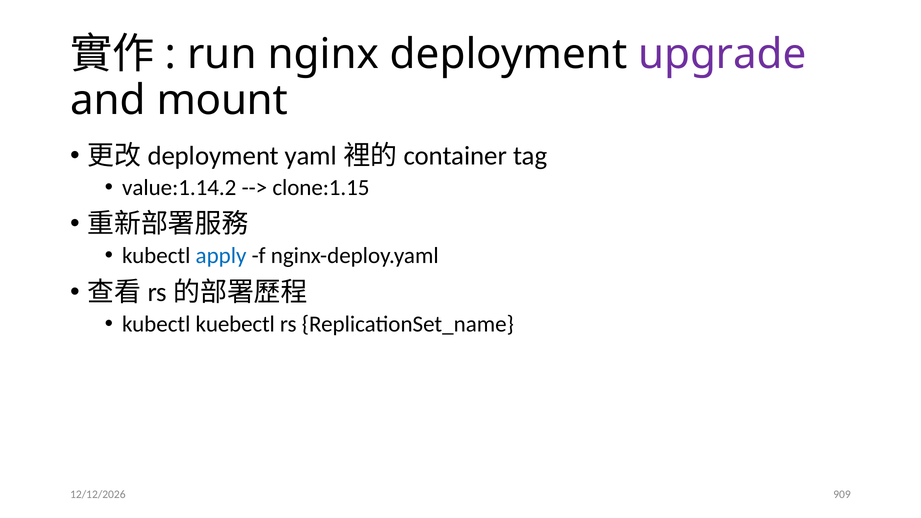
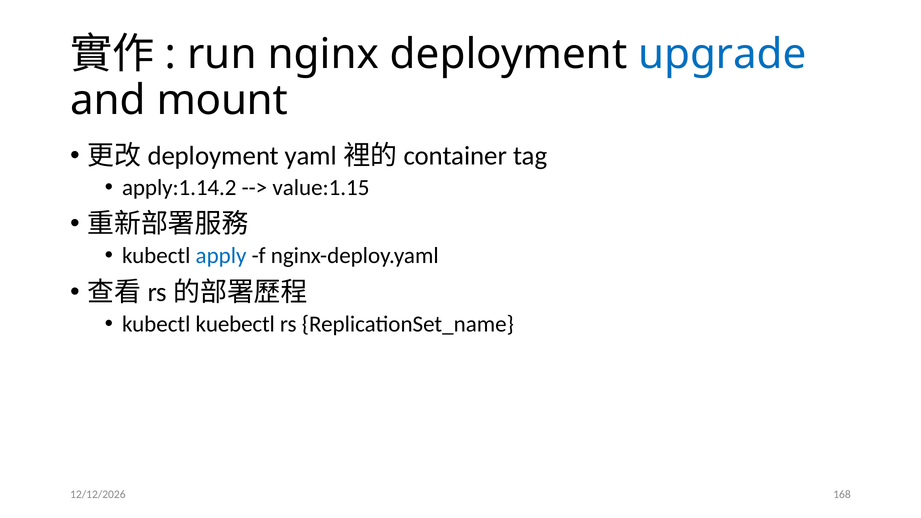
upgrade colour: purple -> blue
value:1.14.2: value:1.14.2 -> apply:1.14.2
clone:1.15: clone:1.15 -> value:1.15
909: 909 -> 168
